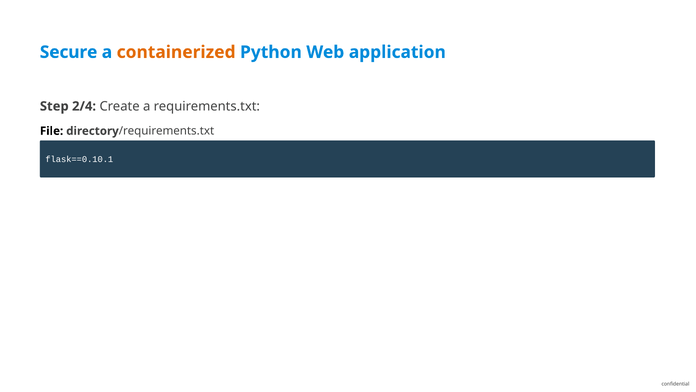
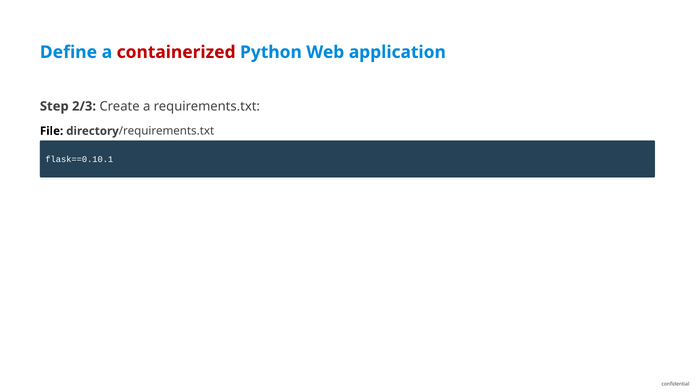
Secure: Secure -> Define
containerized colour: orange -> red
2/4: 2/4 -> 2/3
